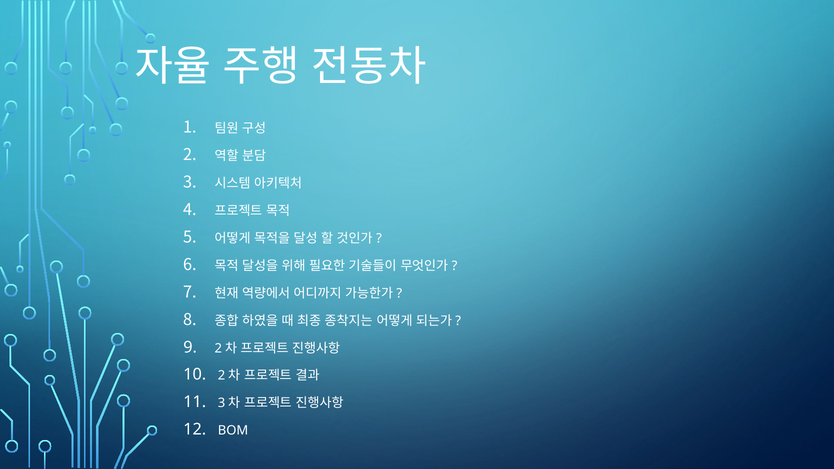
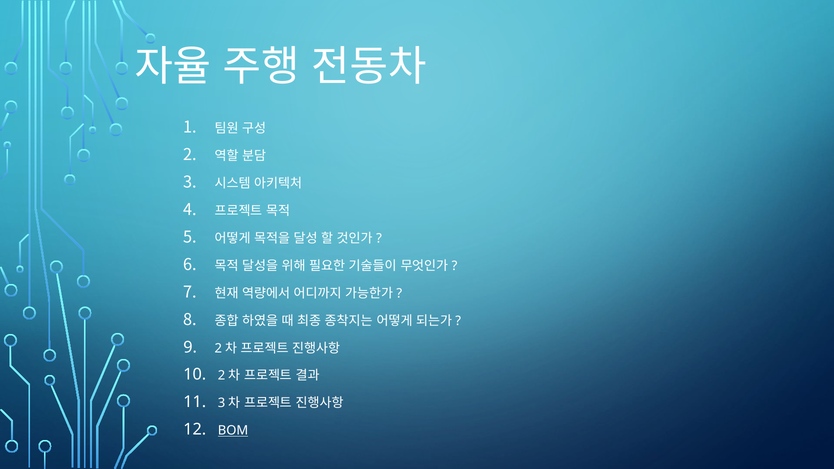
BOM underline: none -> present
